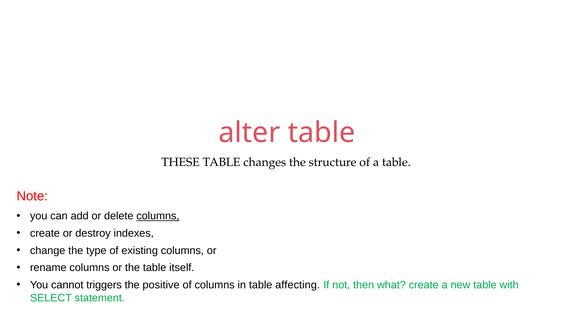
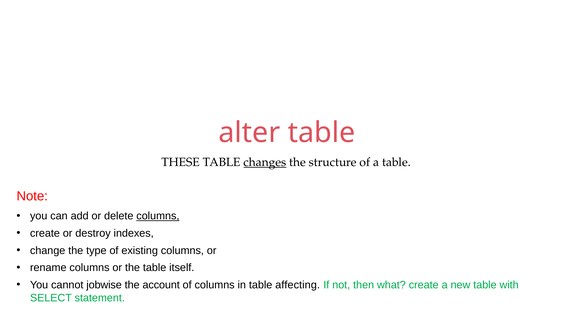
changes underline: none -> present
triggers: triggers -> jobwise
positive: positive -> account
